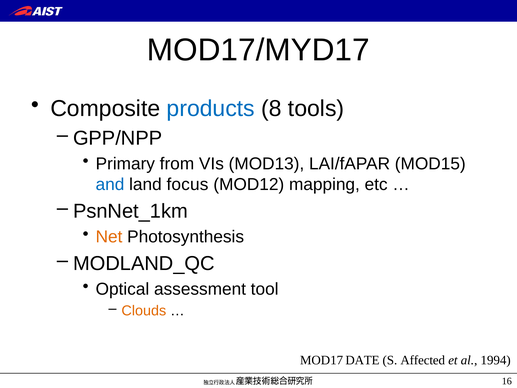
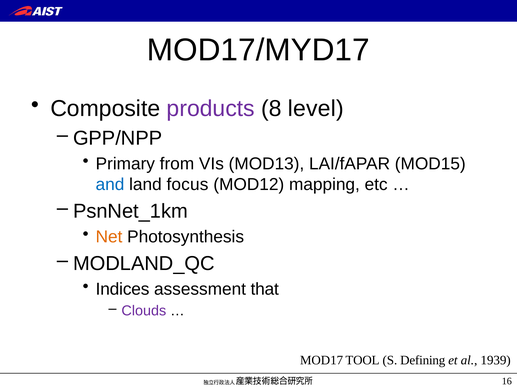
products colour: blue -> purple
tools: tools -> level
Optical: Optical -> Indices
tool: tool -> that
Clouds colour: orange -> purple
DATE: DATE -> TOOL
Affected: Affected -> Defining
1994: 1994 -> 1939
